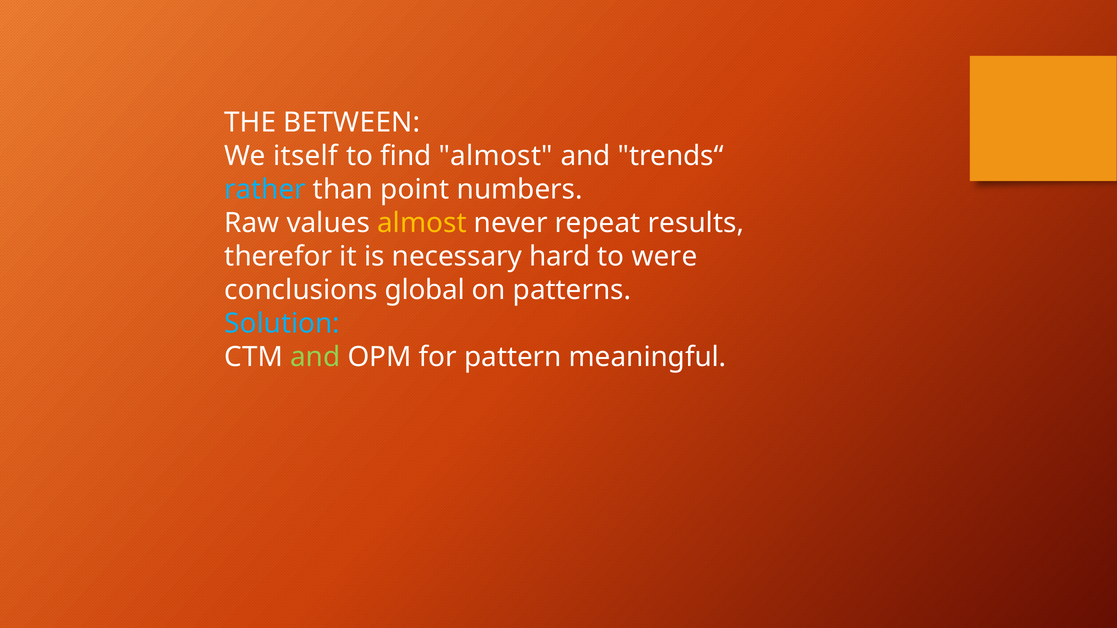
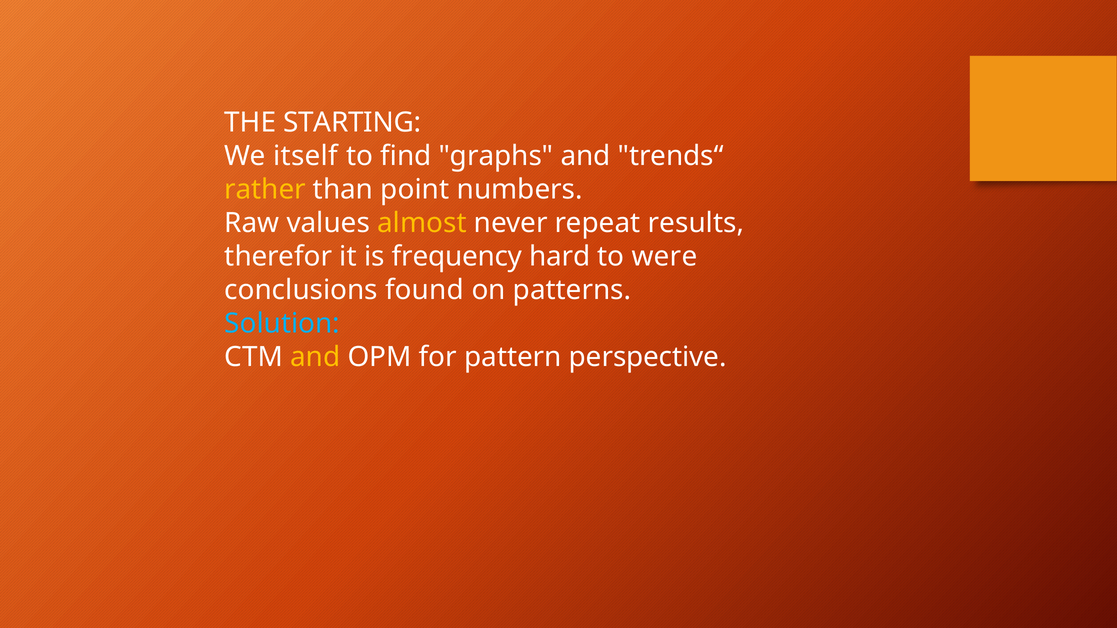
BETWEEN: BETWEEN -> STARTING
find almost: almost -> graphs
rather colour: light blue -> yellow
necessary: necessary -> frequency
global: global -> found
and at (315, 357) colour: light green -> yellow
meaningful: meaningful -> perspective
